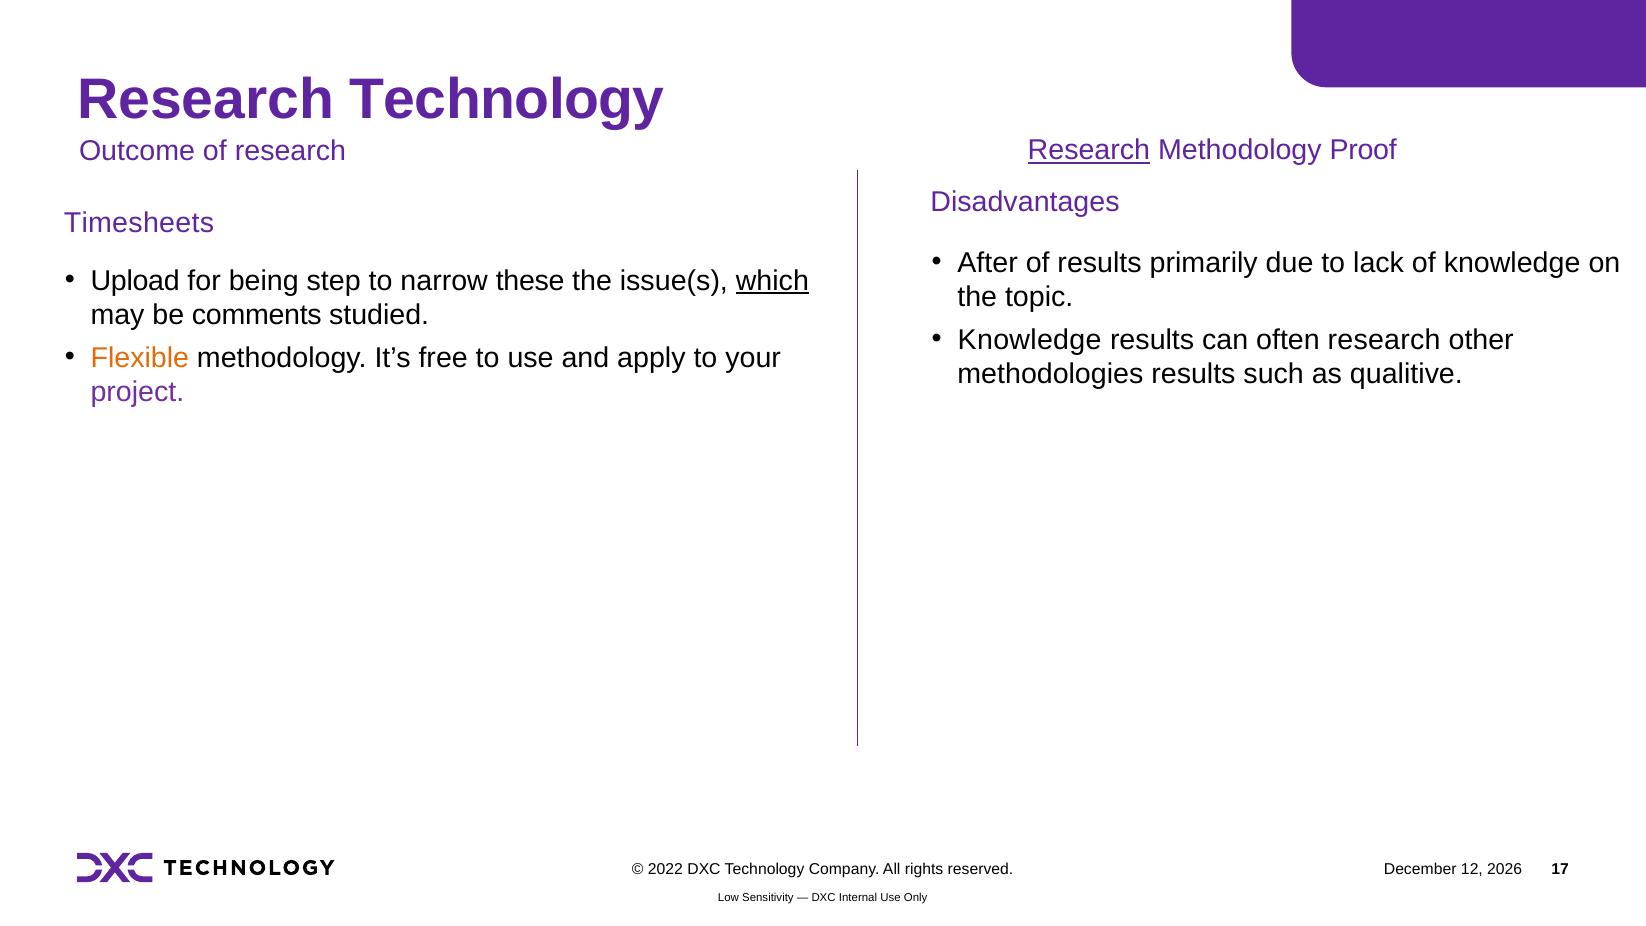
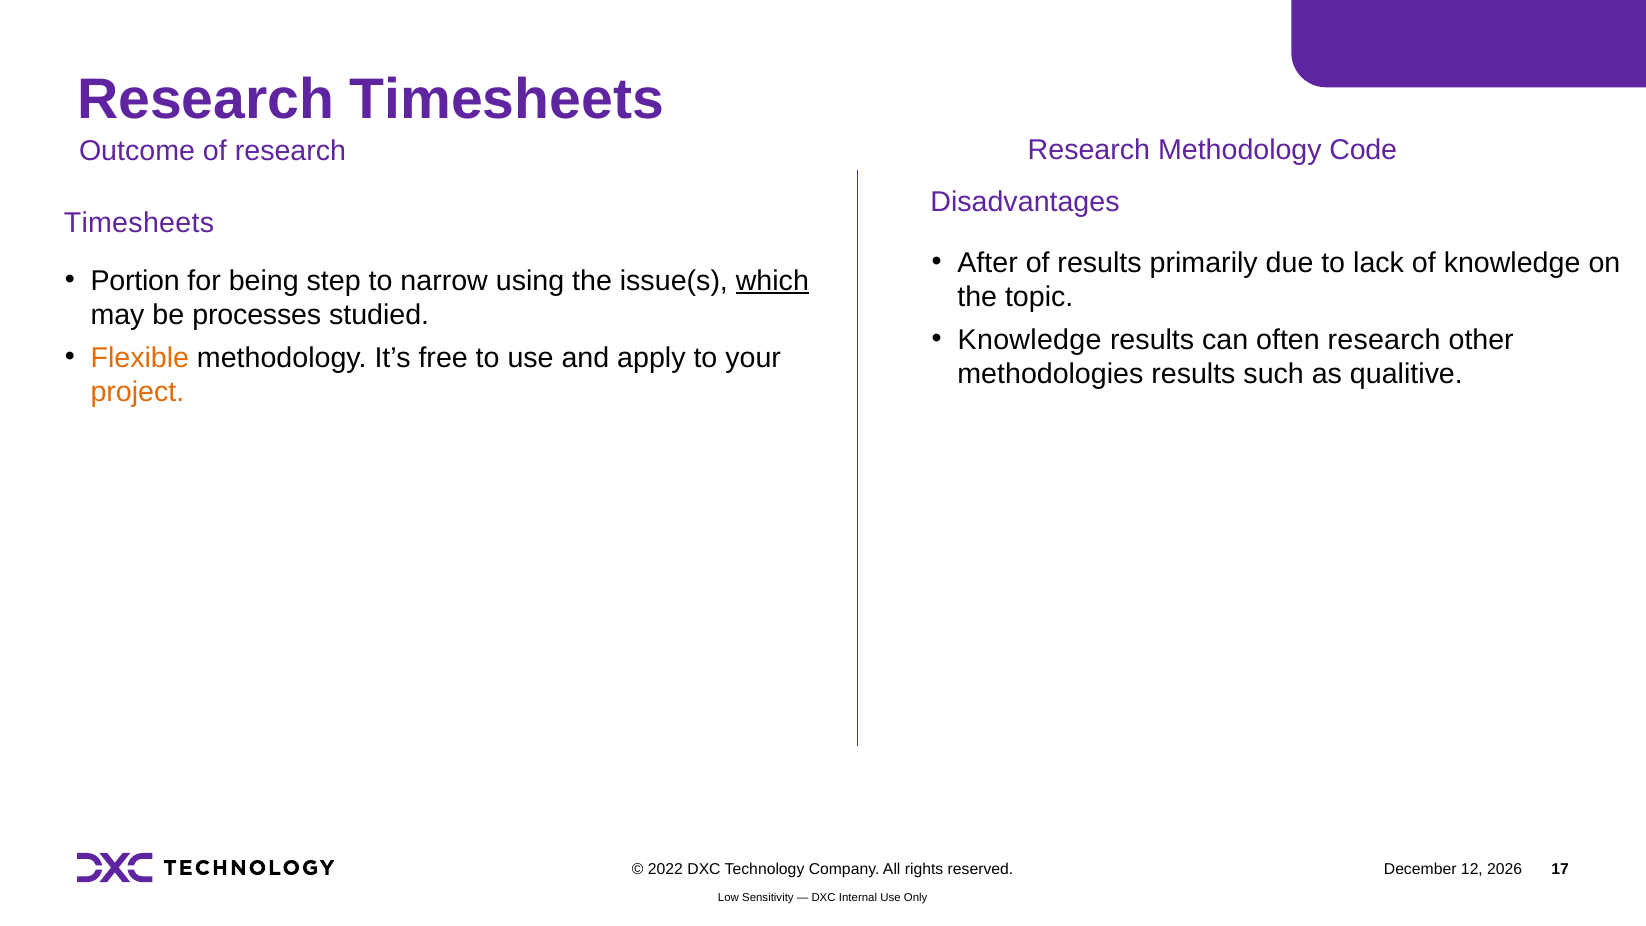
Research Technology: Technology -> Timesheets
Research at (1089, 150) underline: present -> none
Proof: Proof -> Code
Upload: Upload -> Portion
these: these -> using
comments: comments -> processes
project colour: purple -> orange
